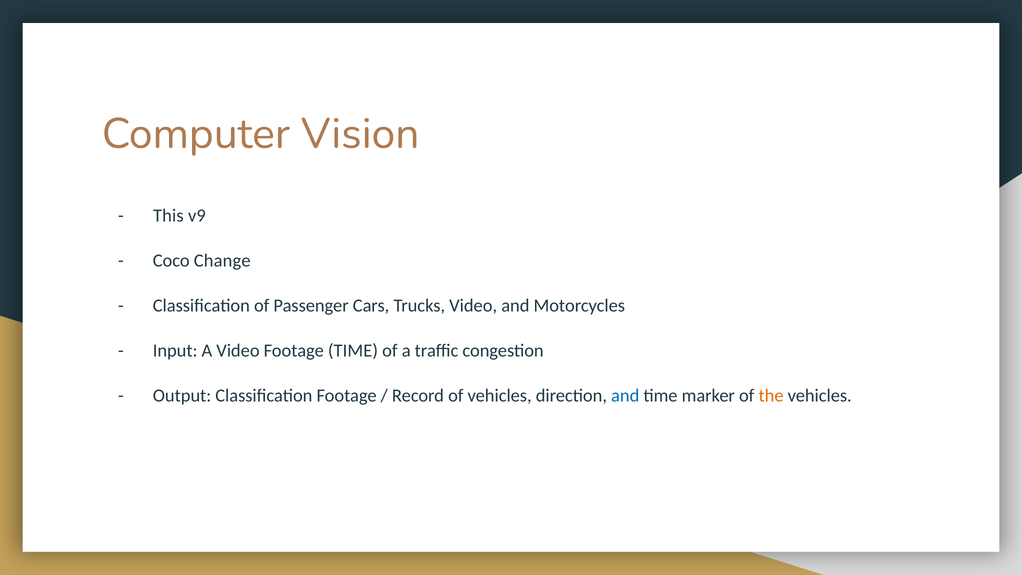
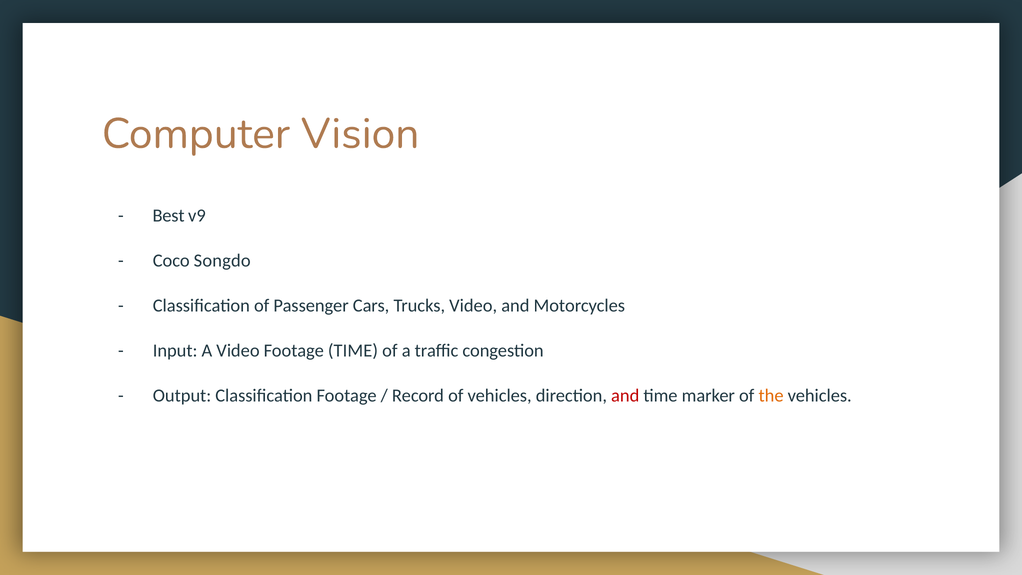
This: This -> Best
Change: Change -> Songdo
and at (625, 396) colour: blue -> red
